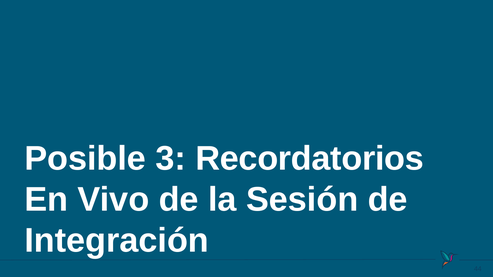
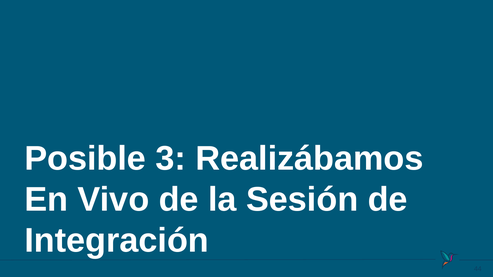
Recordatorios: Recordatorios -> Realizábamos
